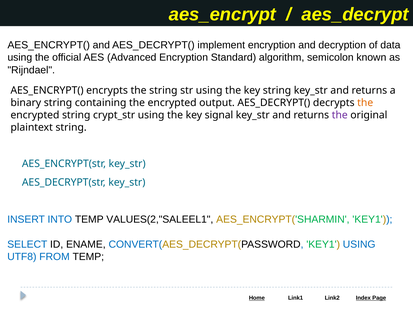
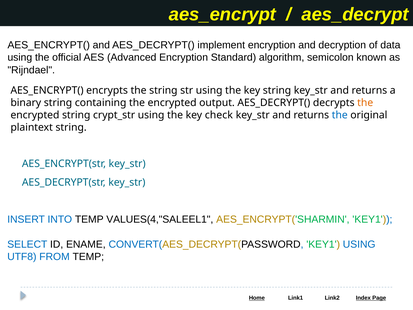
signal: signal -> check
the at (340, 115) colour: purple -> blue
VALUES(2,"SALEEL1: VALUES(2,"SALEEL1 -> VALUES(4,"SALEEL1
